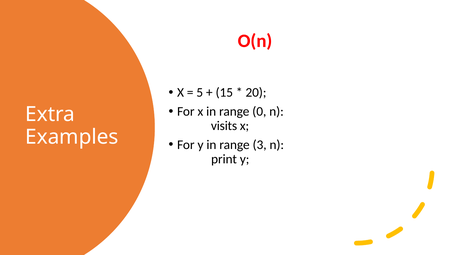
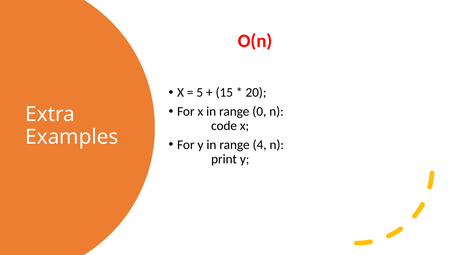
visits: visits -> code
3: 3 -> 4
